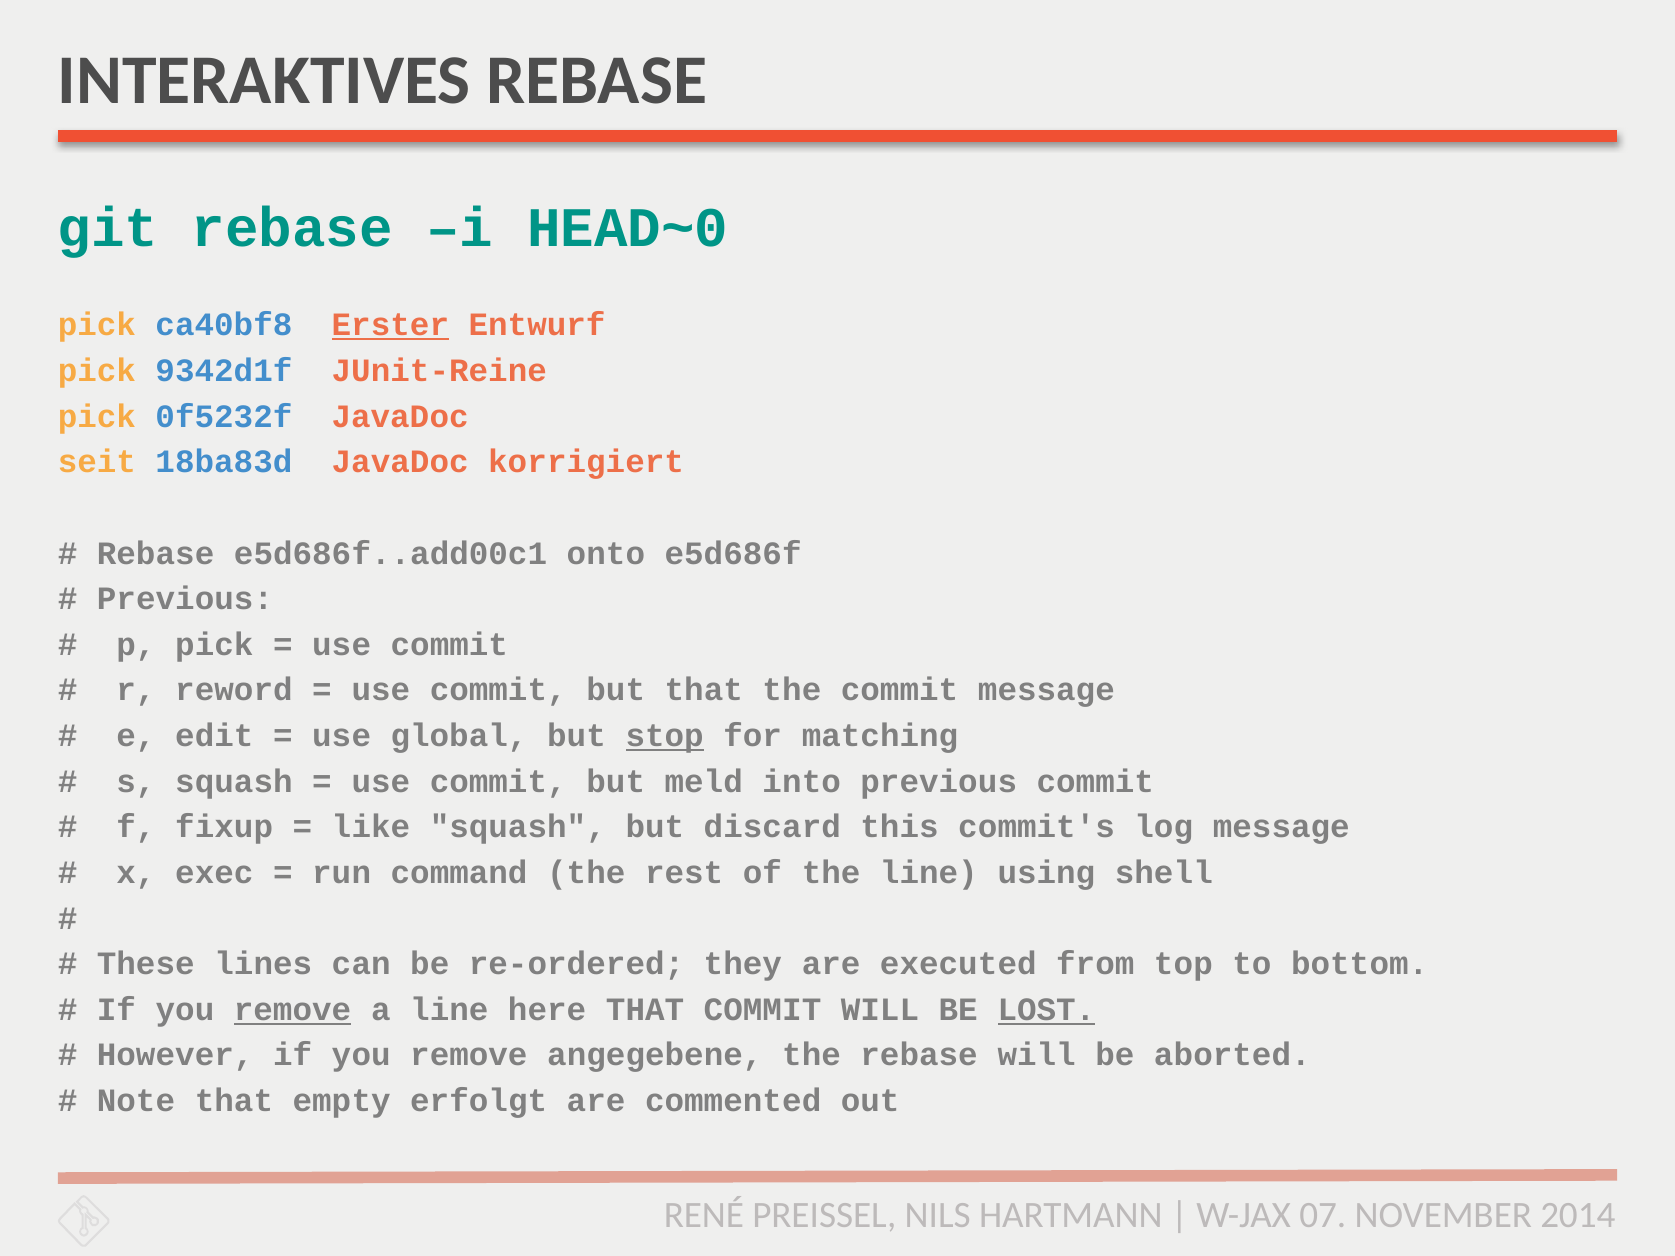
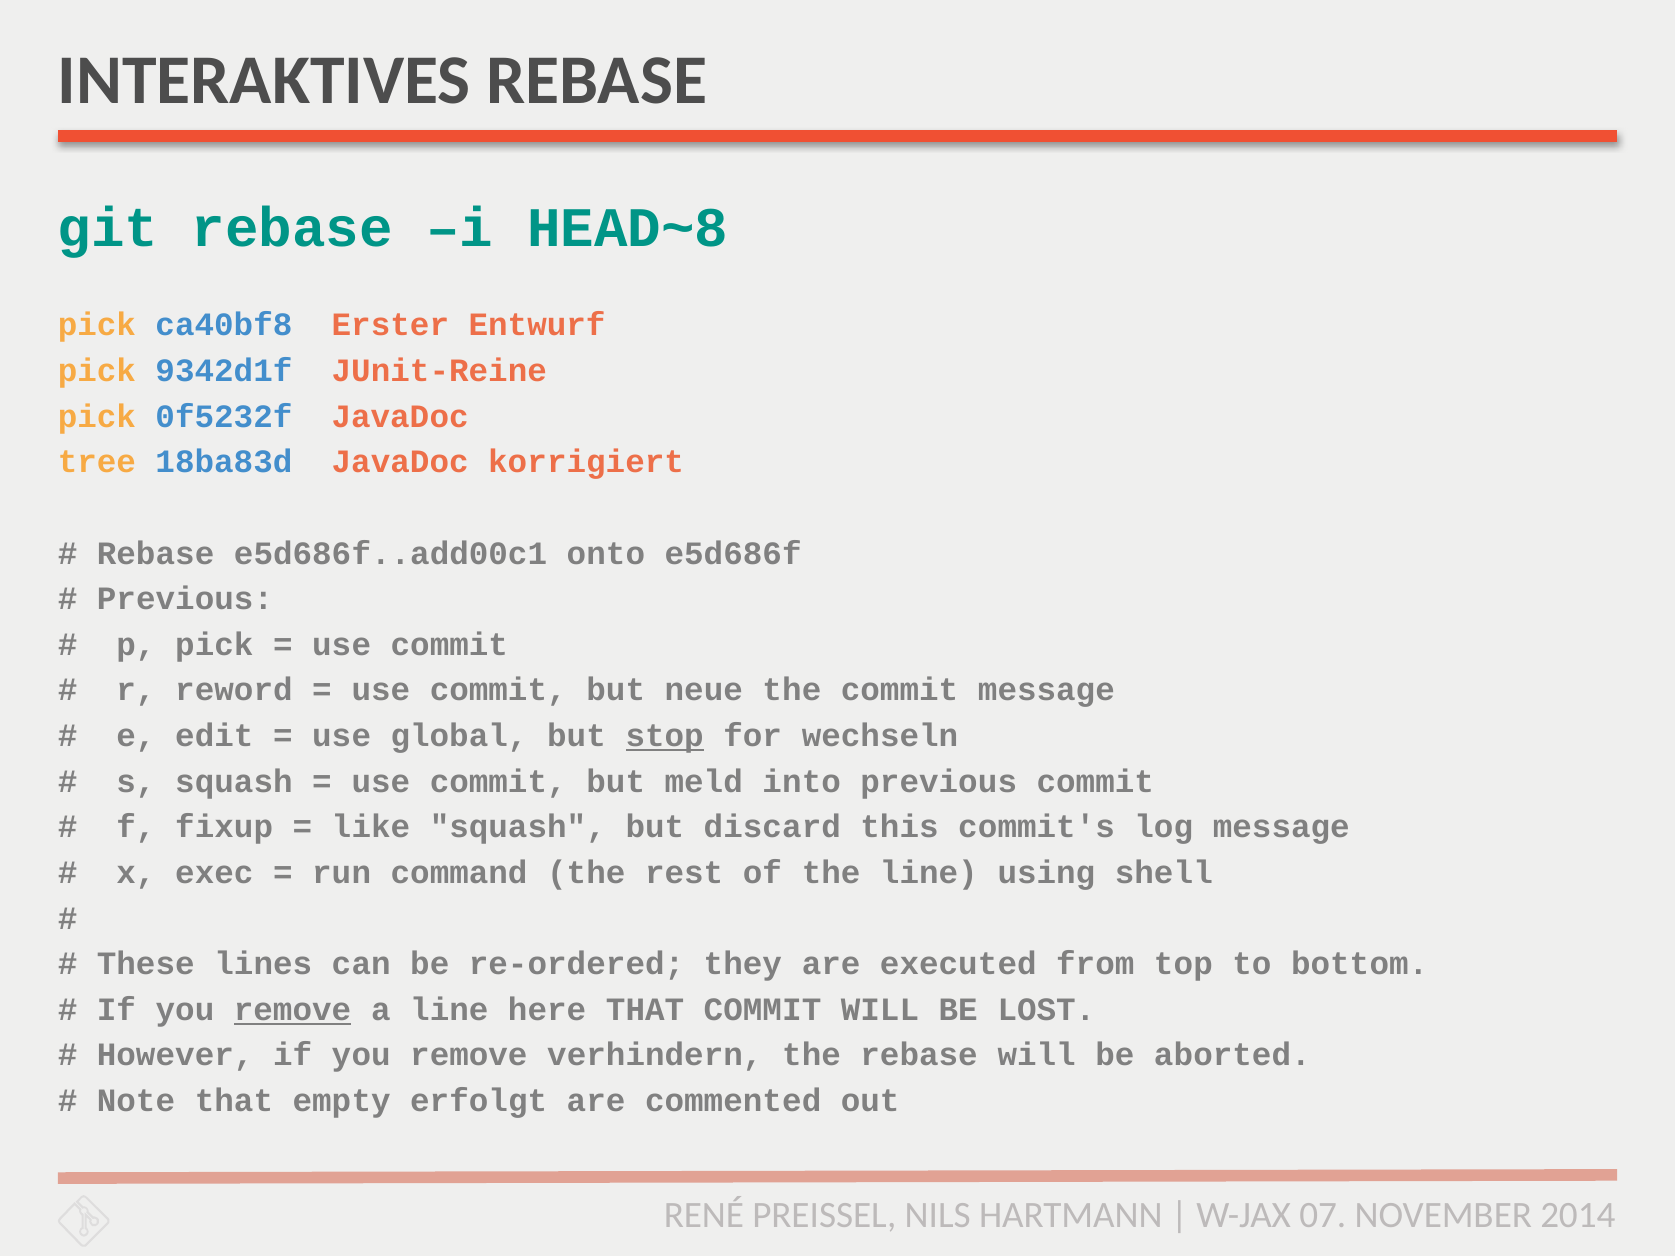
HEAD~0: HEAD~0 -> HEAD~8
Erster underline: present -> none
seit: seit -> tree
but that: that -> neue
matching: matching -> wechseln
LOST underline: present -> none
angegebene: angegebene -> verhindern
